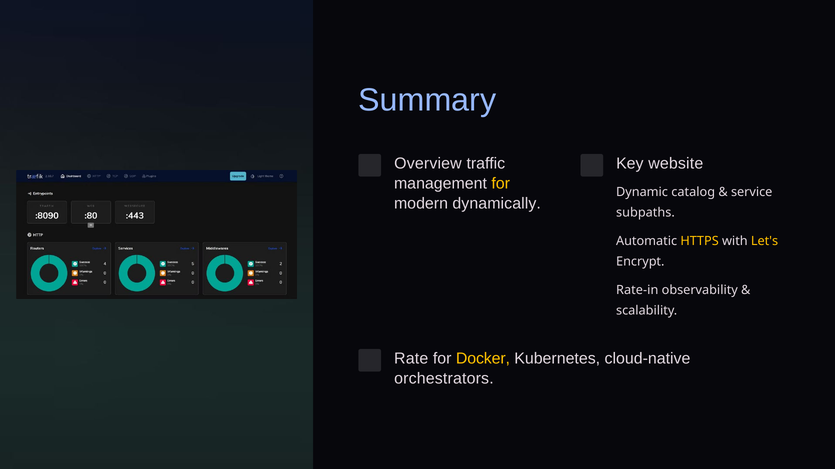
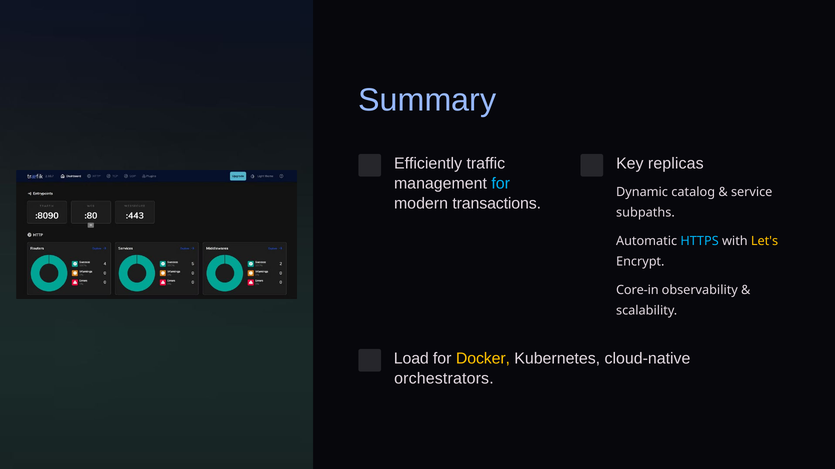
Overview: Overview -> Efficiently
website: website -> replicas
for at (501, 184) colour: yellow -> light blue
dynamically: dynamically -> transactions
HTTPS colour: yellow -> light blue
Rate-in: Rate-in -> Core-in
Rate: Rate -> Load
